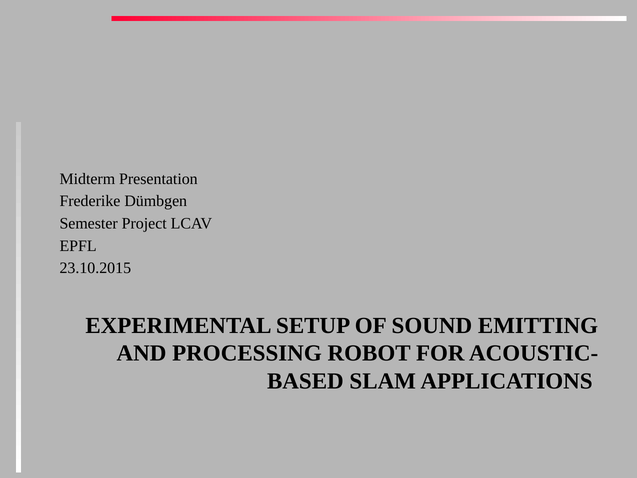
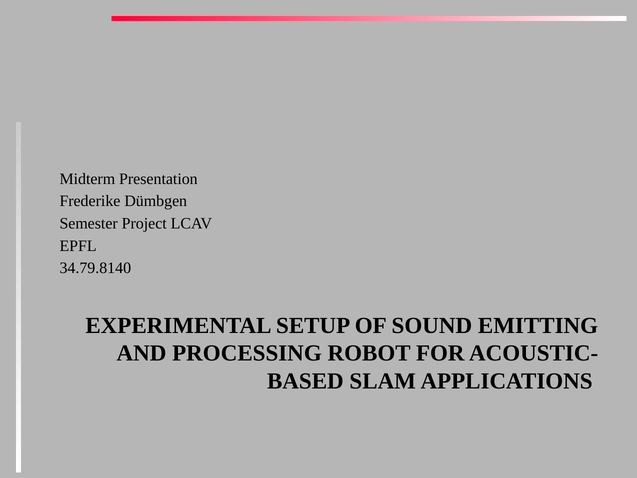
23.10.2015: 23.10.2015 -> 34.79.8140
